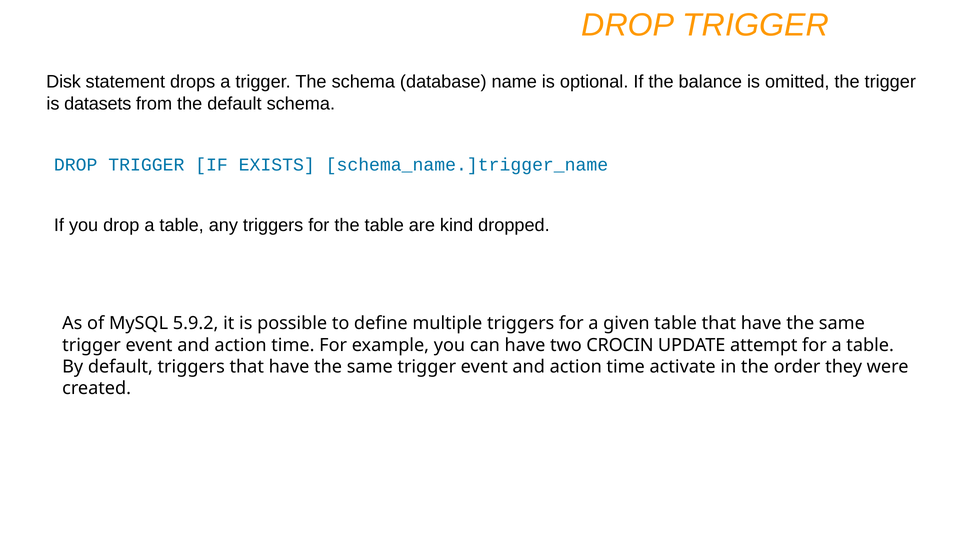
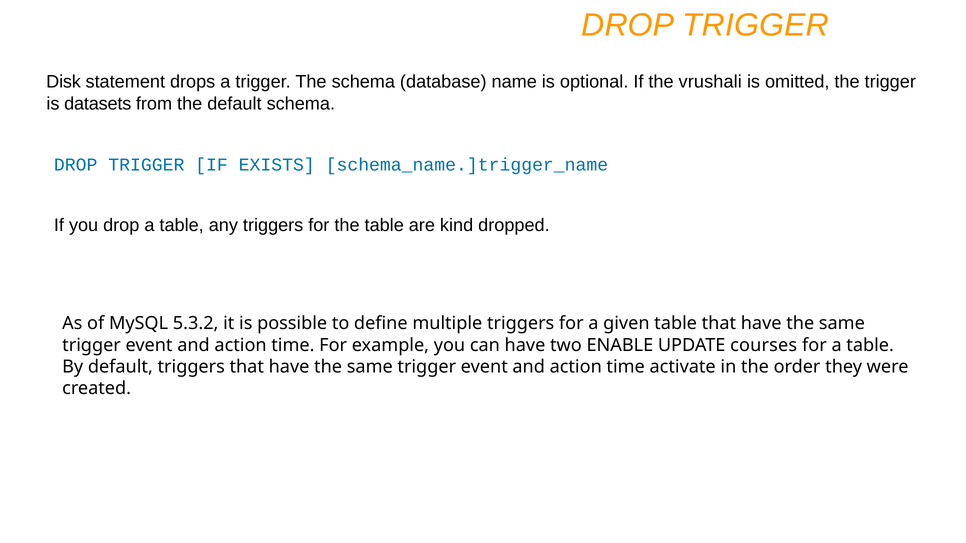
balance: balance -> vrushali
5.9.2: 5.9.2 -> 5.3.2
CROCIN: CROCIN -> ENABLE
attempt: attempt -> courses
